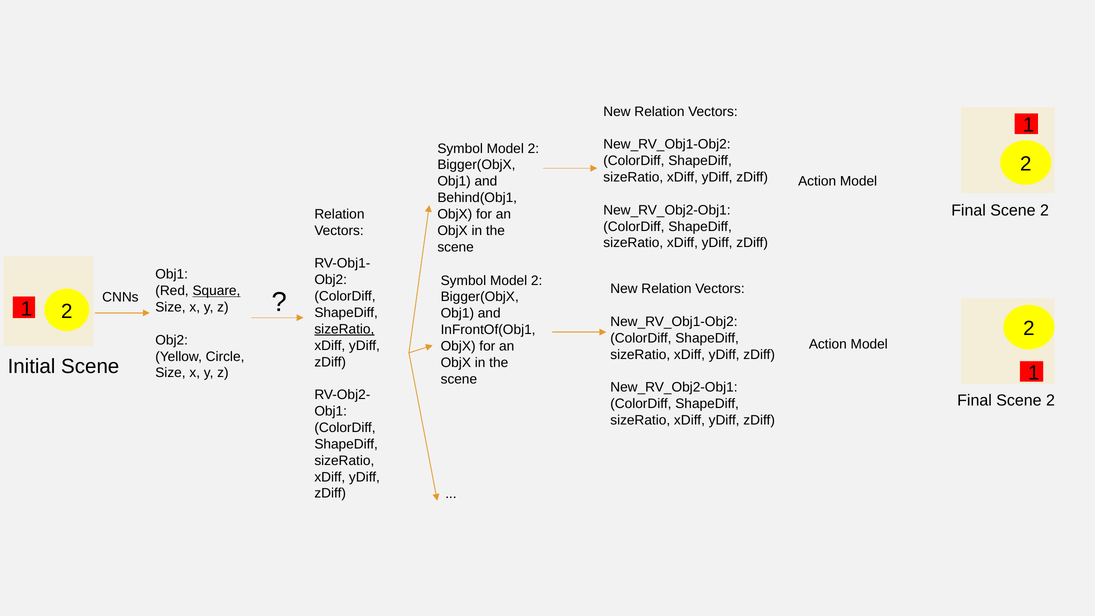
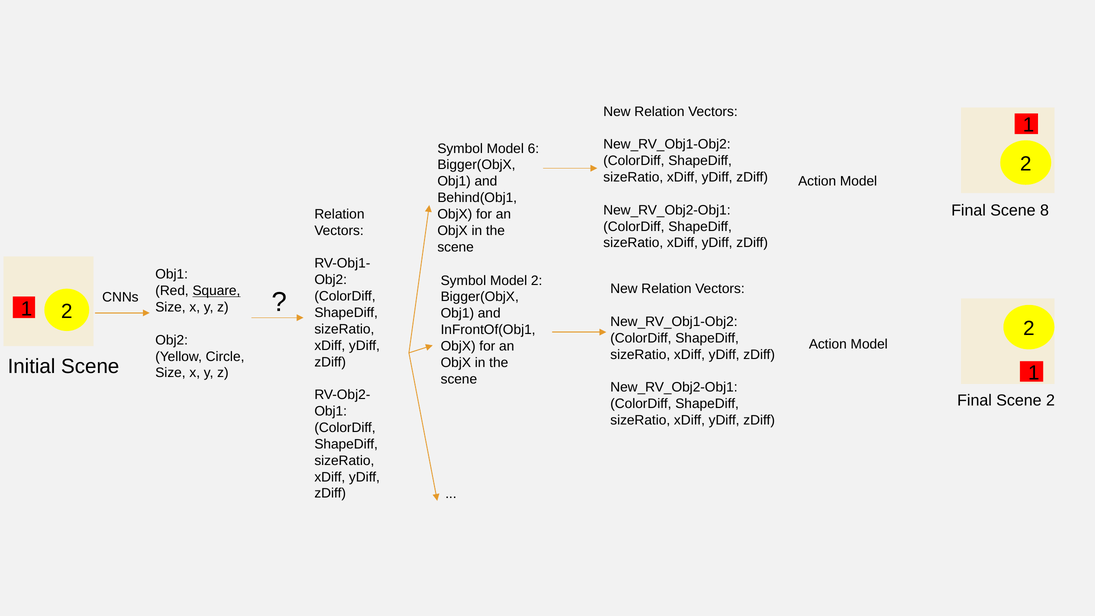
2 at (533, 149): 2 -> 6
2 at (1045, 210): 2 -> 8
sizeRatio at (344, 329) underline: present -> none
